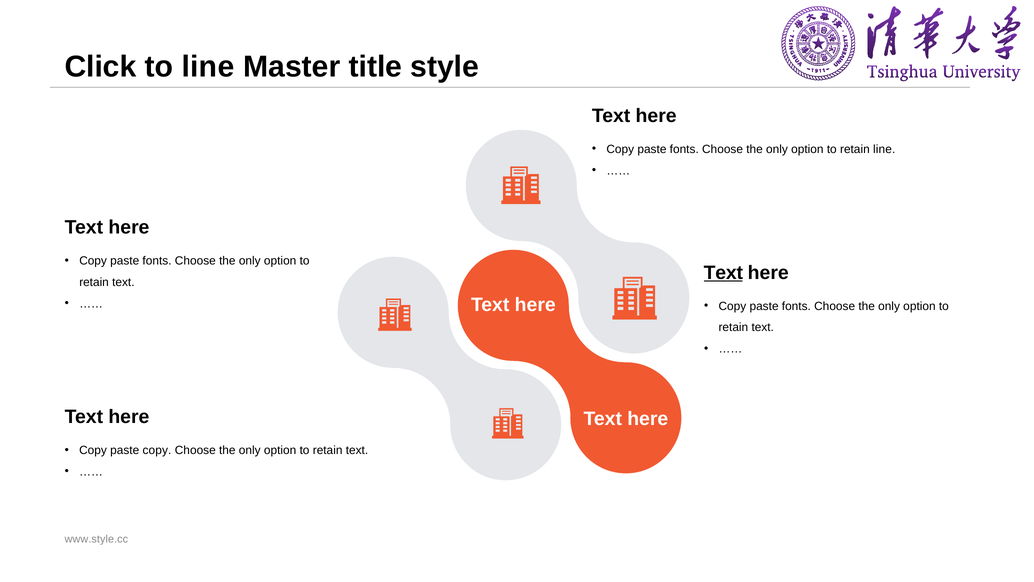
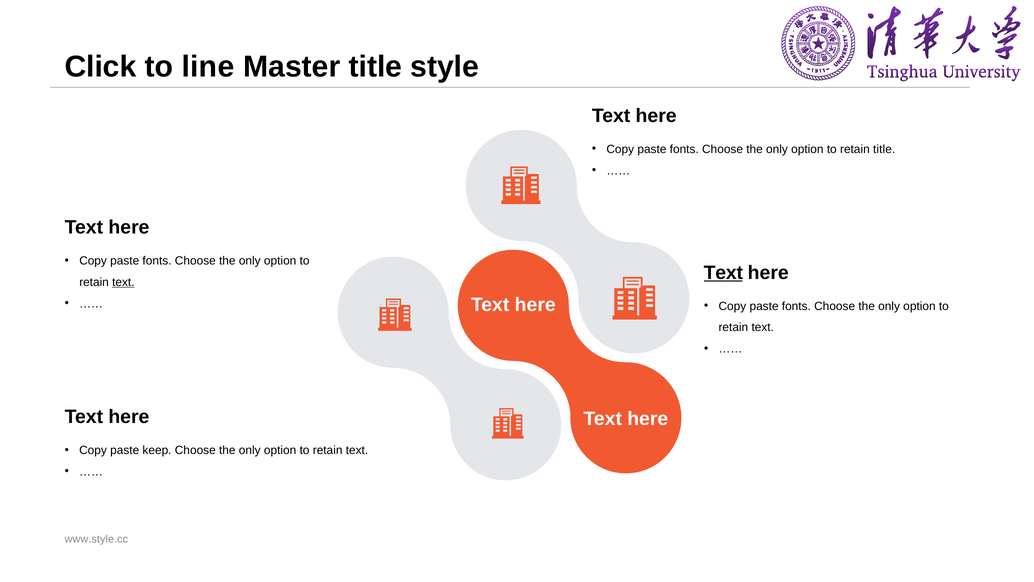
retain line: line -> title
text at (123, 282) underline: none -> present
paste copy: copy -> keep
